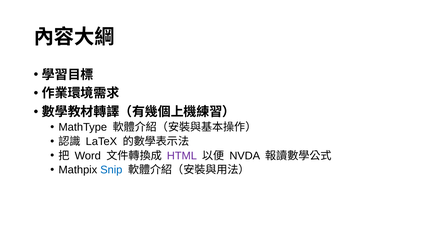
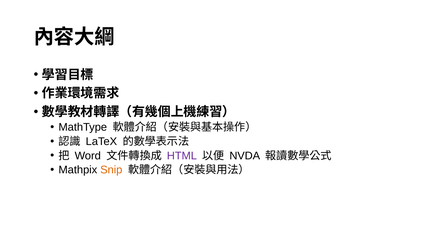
Snip colour: blue -> orange
